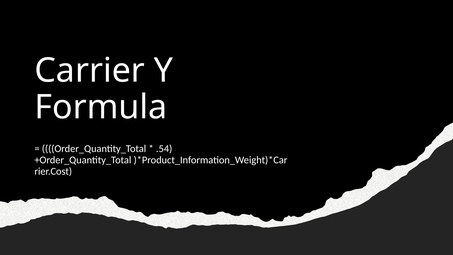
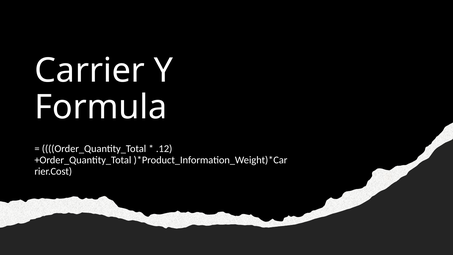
.54: .54 -> .12
